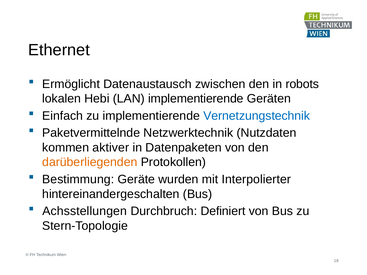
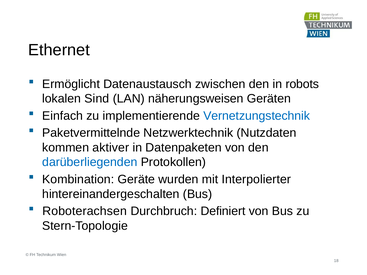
Hebi: Hebi -> Sind
LAN implementierende: implementierende -> näherungsweisen
darüberliegenden colour: orange -> blue
Bestimmung: Bestimmung -> Kombination
Achsstellungen: Achsstellungen -> Roboterachsen
